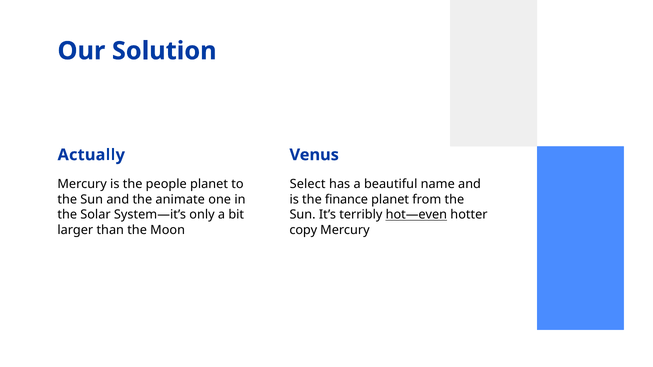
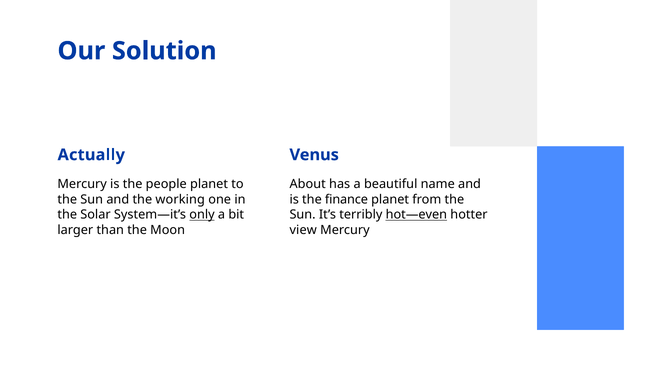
Select: Select -> About
animate: animate -> working
only underline: none -> present
copy: copy -> view
